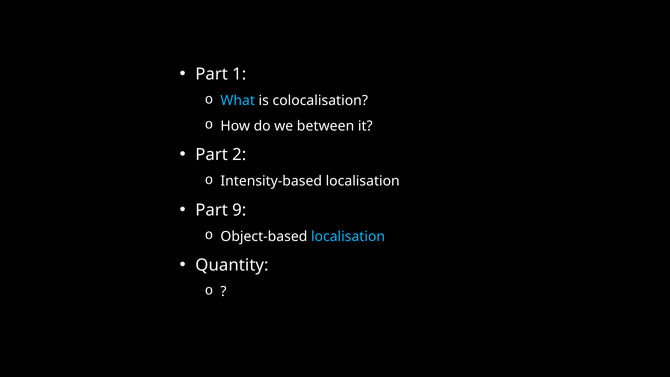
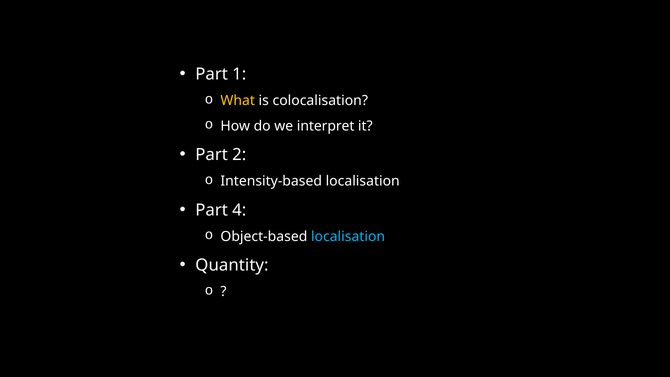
What colour: light blue -> yellow
between: between -> interpret
9: 9 -> 4
